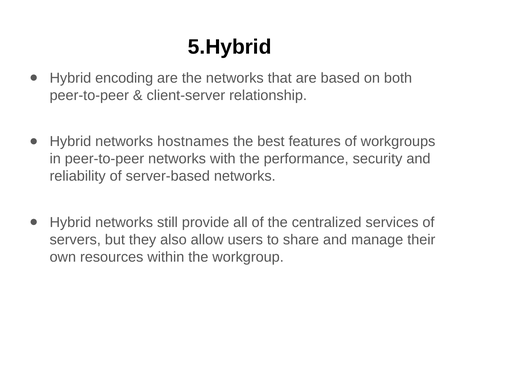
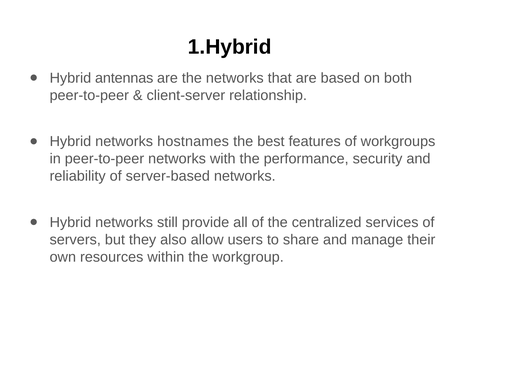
5.Hybrid: 5.Hybrid -> 1.Hybrid
encoding: encoding -> antennas
